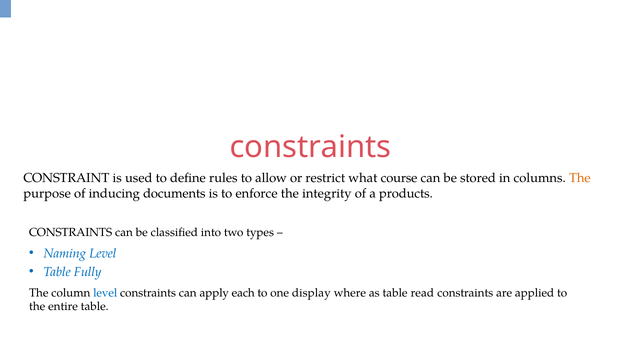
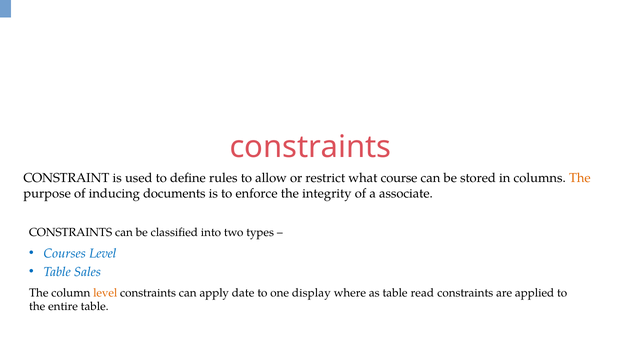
products: products -> associate
Naming: Naming -> Courses
Fully: Fully -> Sales
level at (105, 293) colour: blue -> orange
each: each -> date
